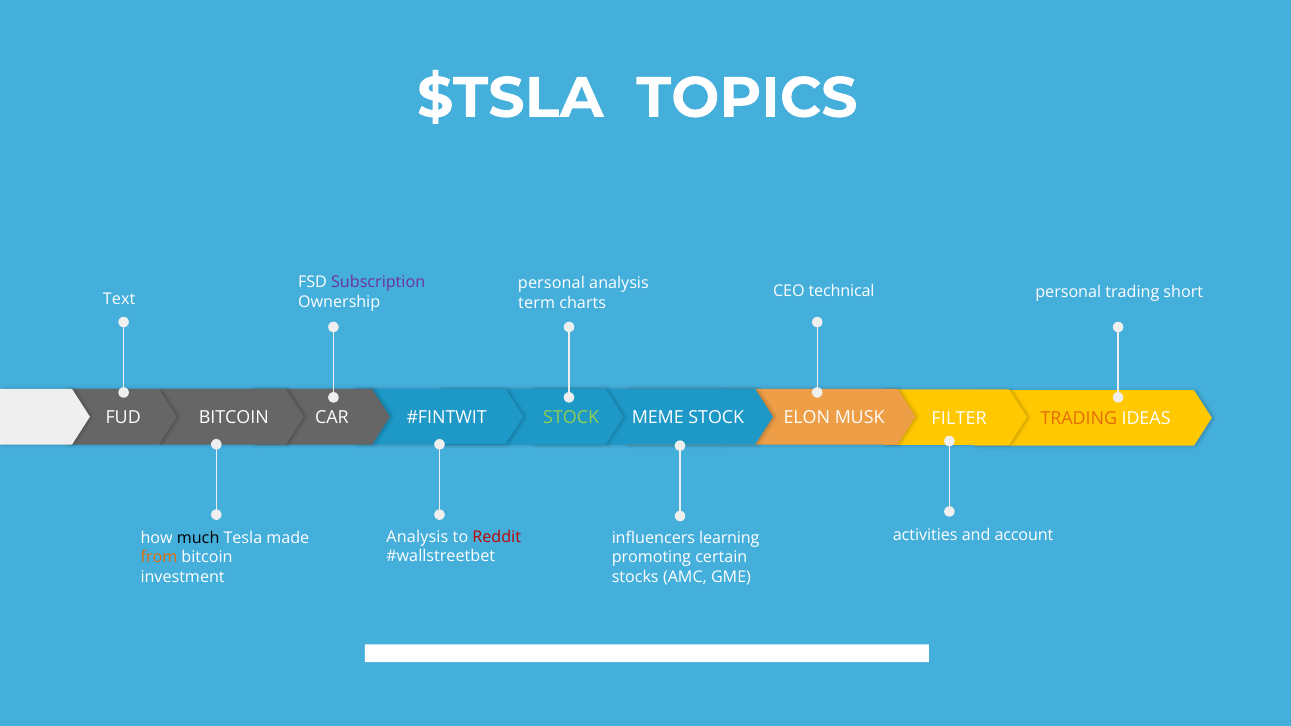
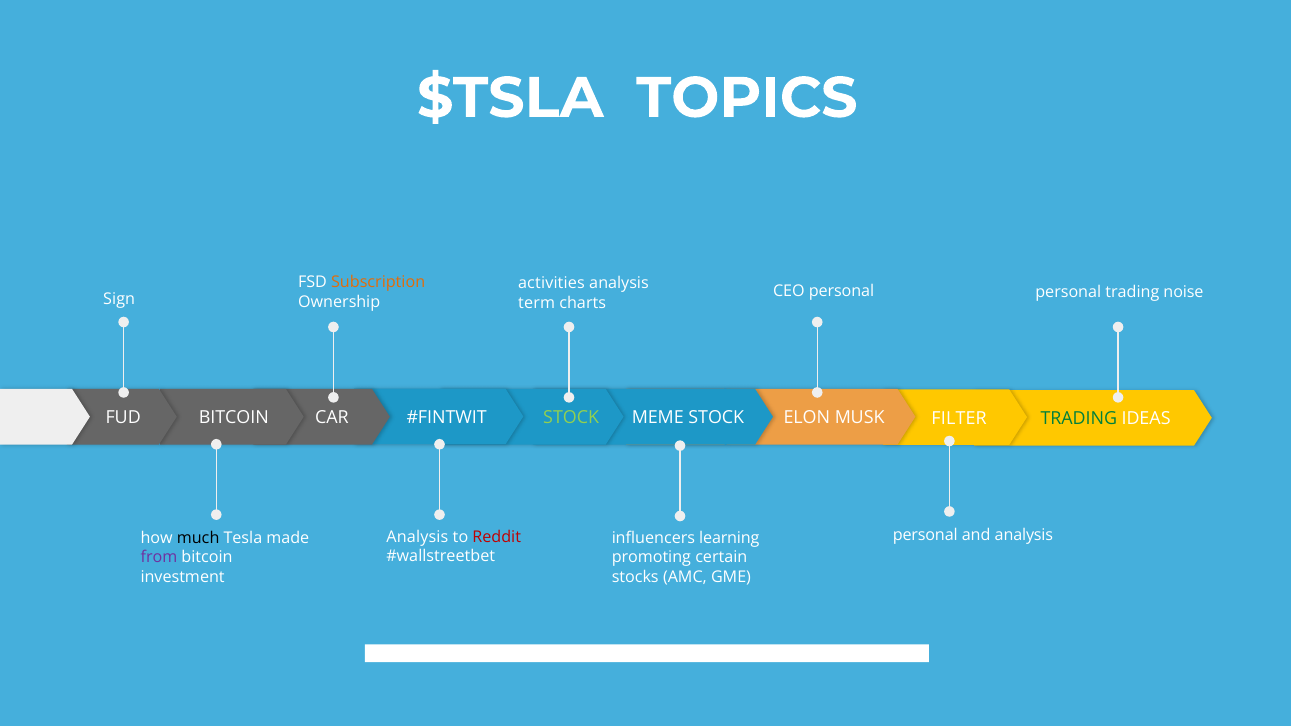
Subscription colour: purple -> orange
personal at (551, 284): personal -> activities
CEO technical: technical -> personal
short: short -> noise
Text: Text -> Sign
TRADING at (1079, 419) colour: orange -> green
activities at (925, 535): activities -> personal
and account: account -> analysis
from colour: orange -> purple
